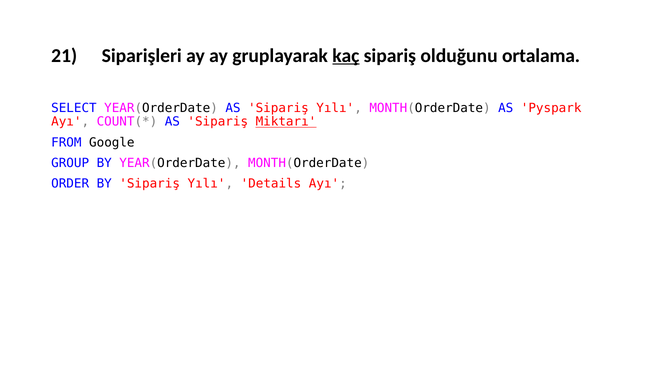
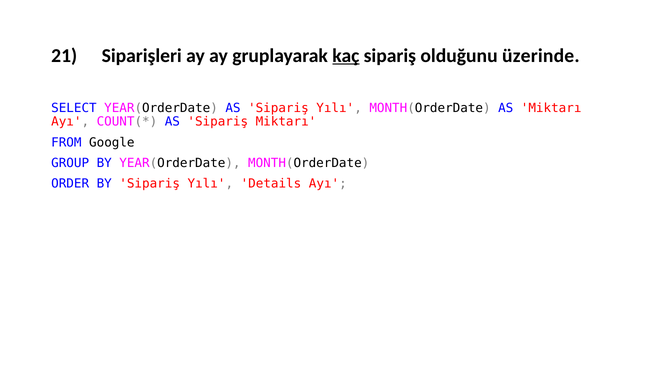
ortalama: ortalama -> üzerinde
AS Pyspark: Pyspark -> Miktarı
Miktarı at (286, 122) underline: present -> none
